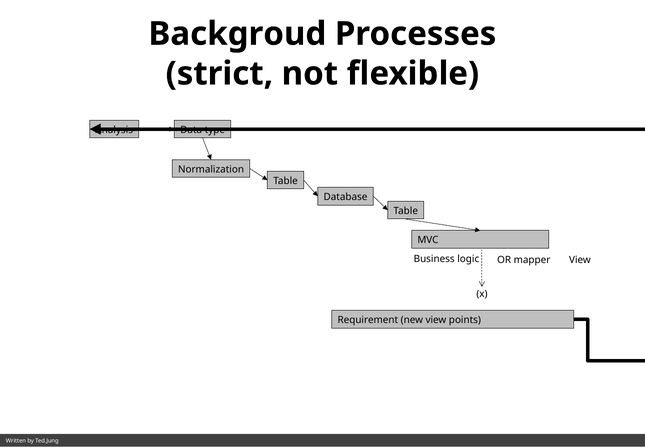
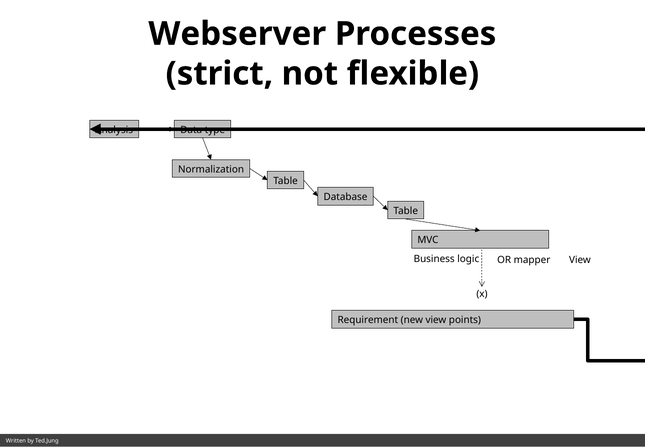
Backgroud: Backgroud -> Webserver
